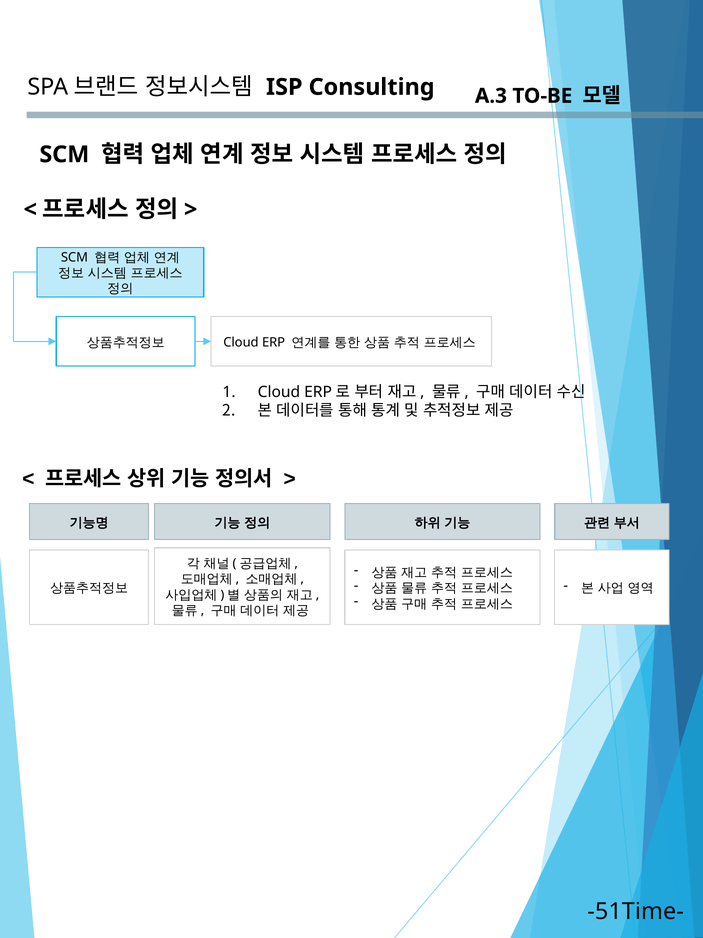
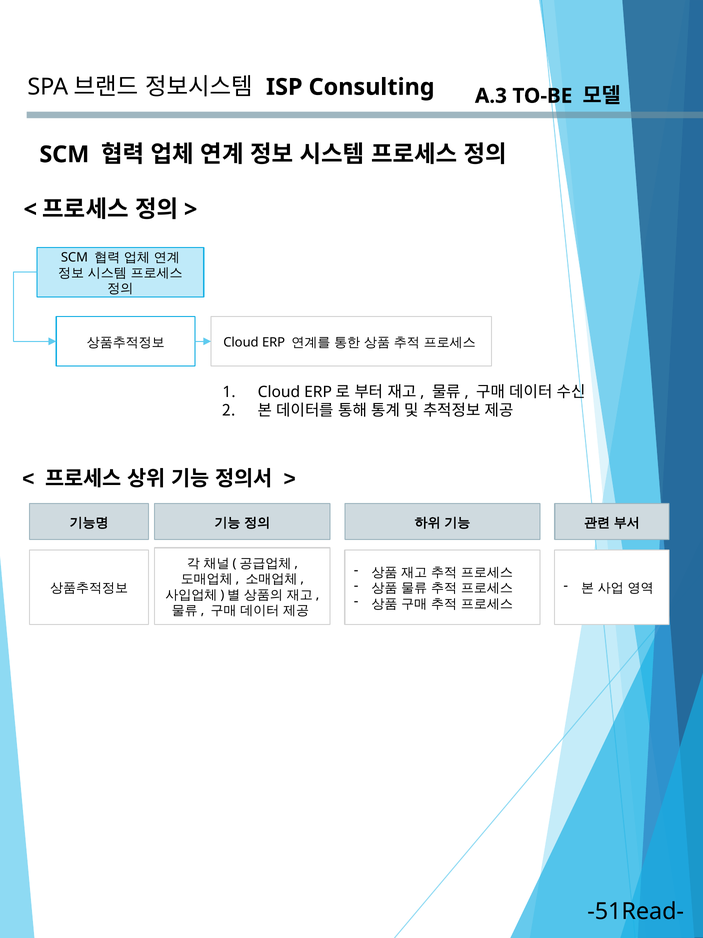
-51Time-: -51Time- -> -51Read-
